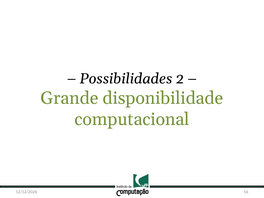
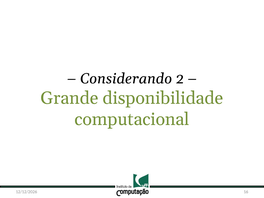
Possibilidades: Possibilidades -> Considerando
